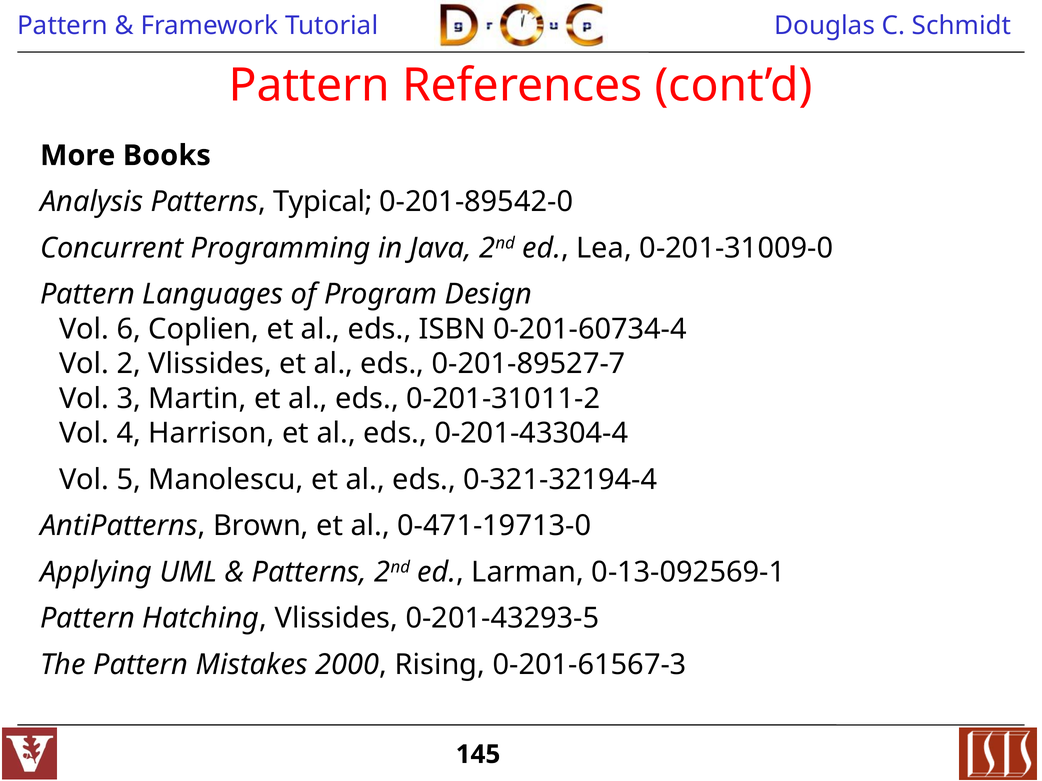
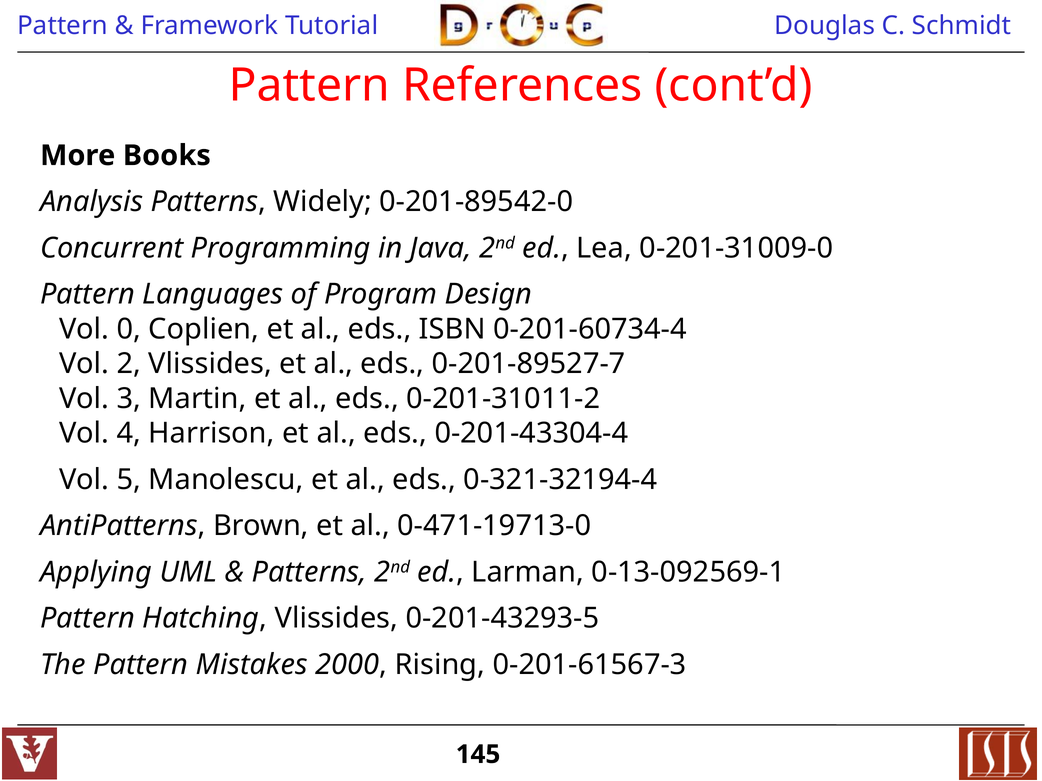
Typical: Typical -> Widely
6: 6 -> 0
